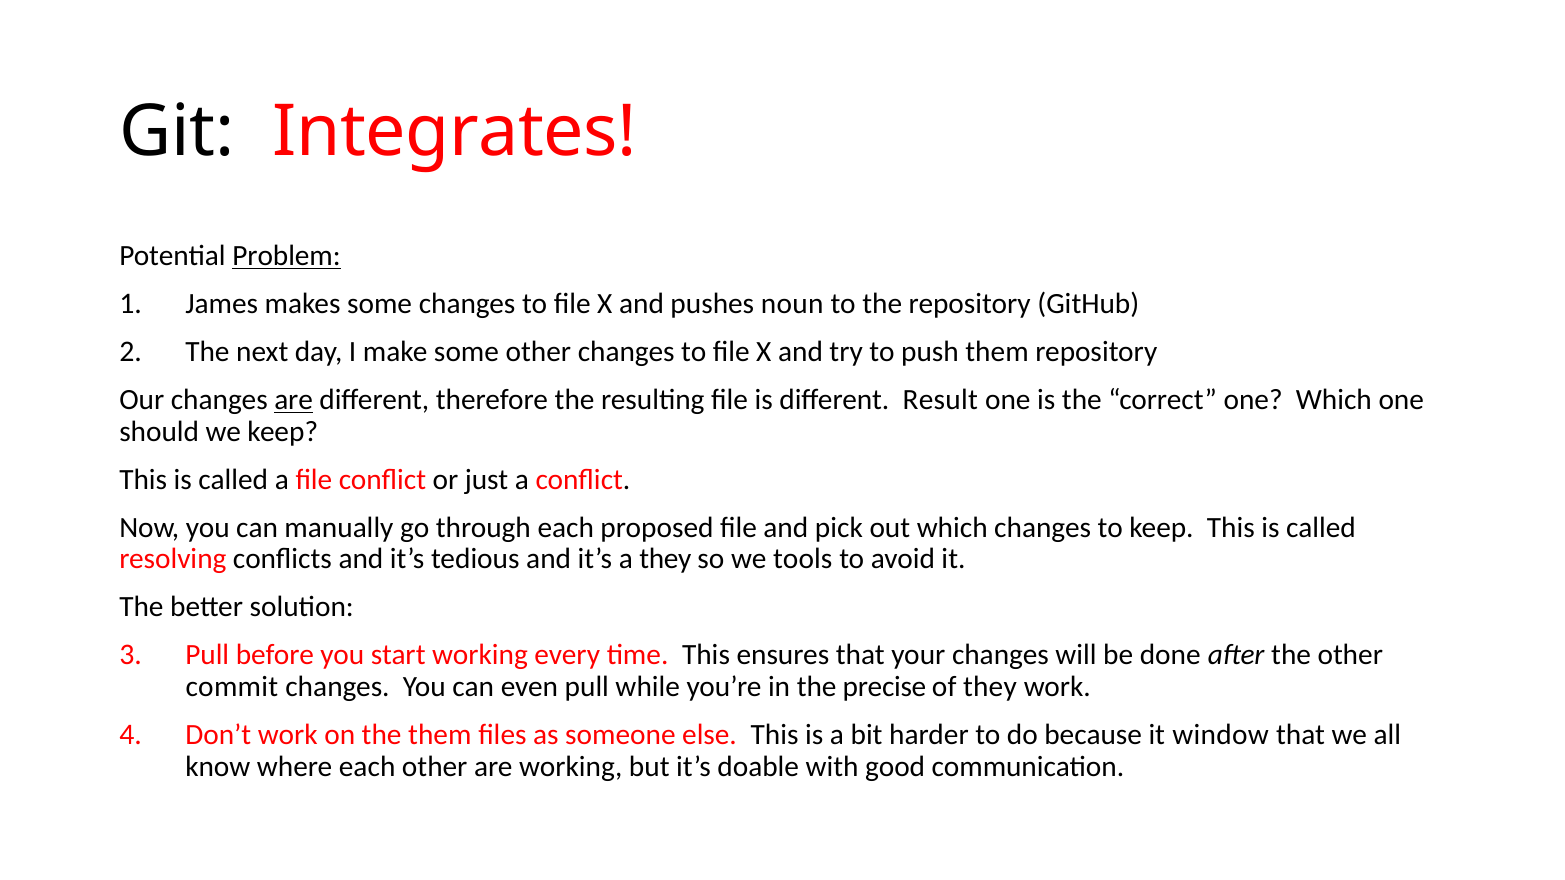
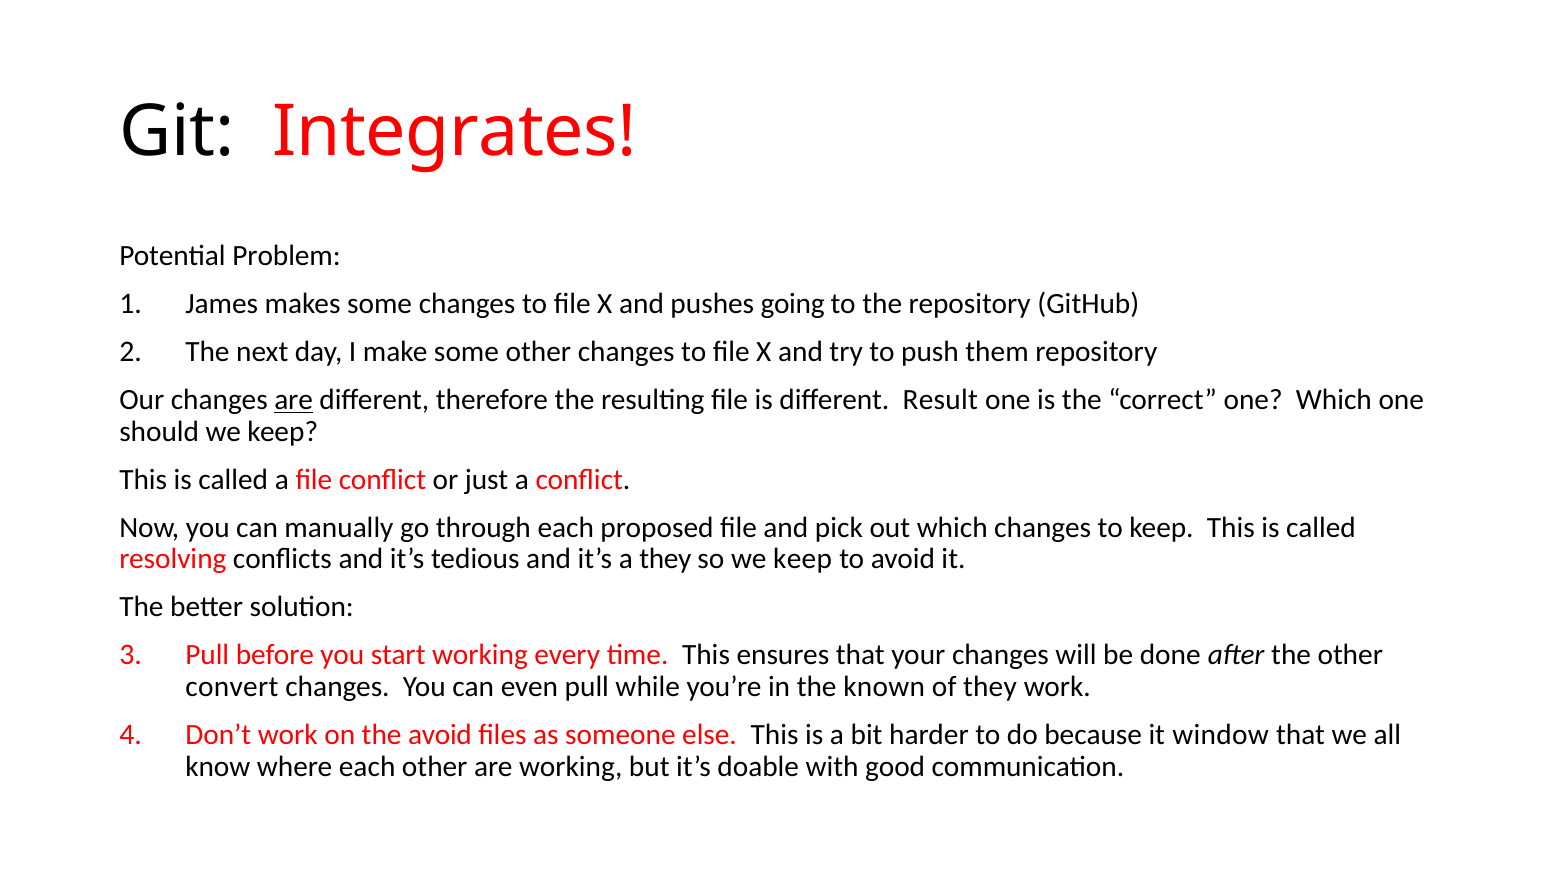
Problem underline: present -> none
noun: noun -> going
so we tools: tools -> keep
commit: commit -> convert
precise: precise -> known
the them: them -> avoid
